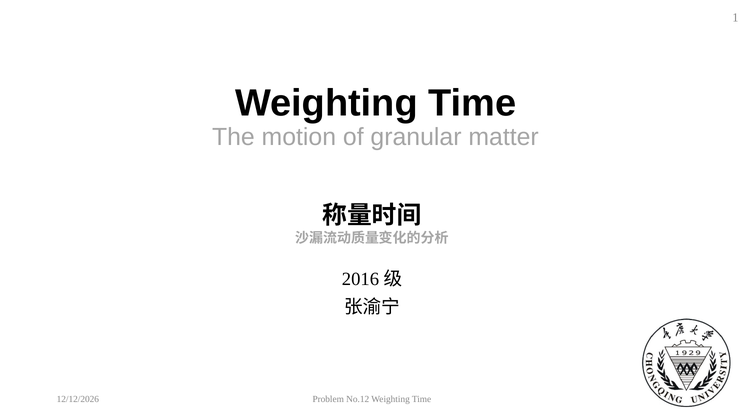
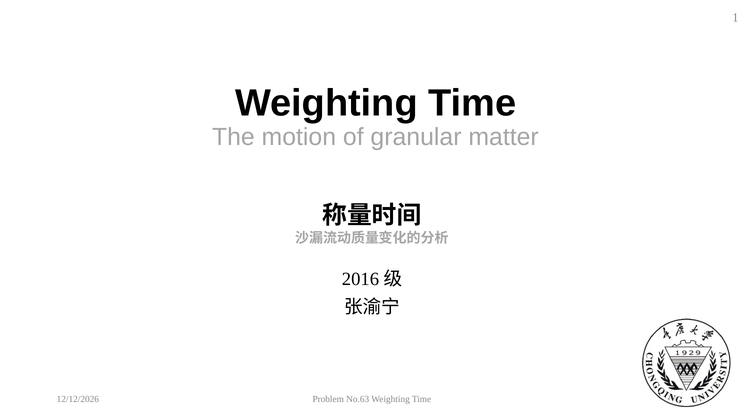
No.12: No.12 -> No.63
